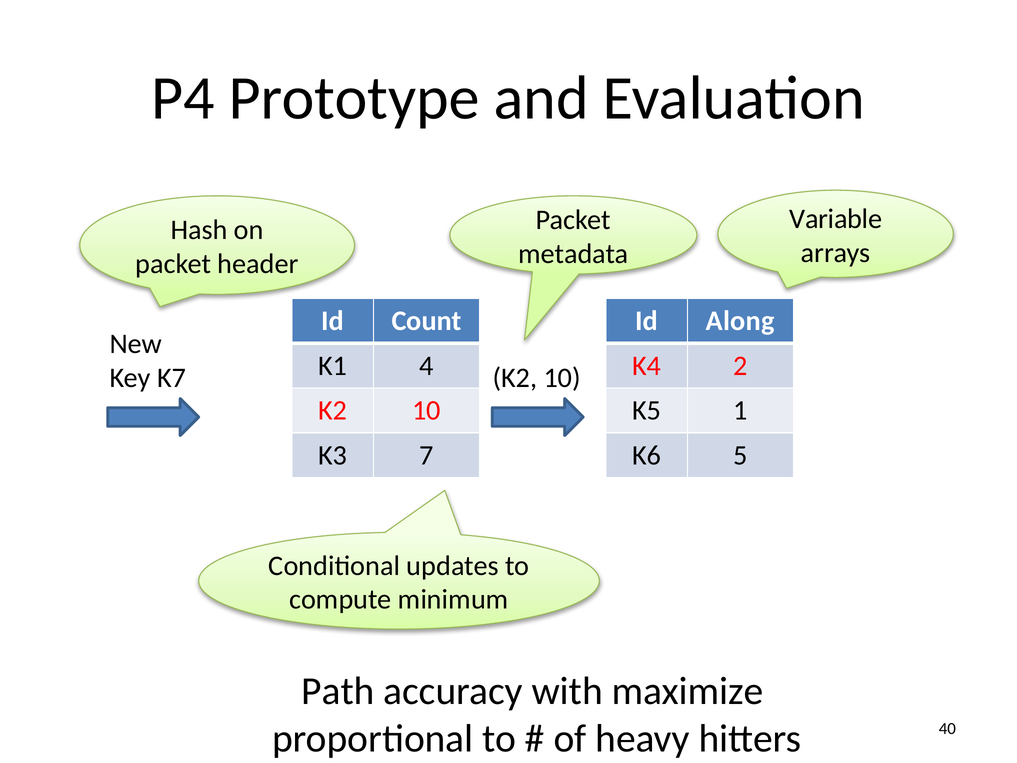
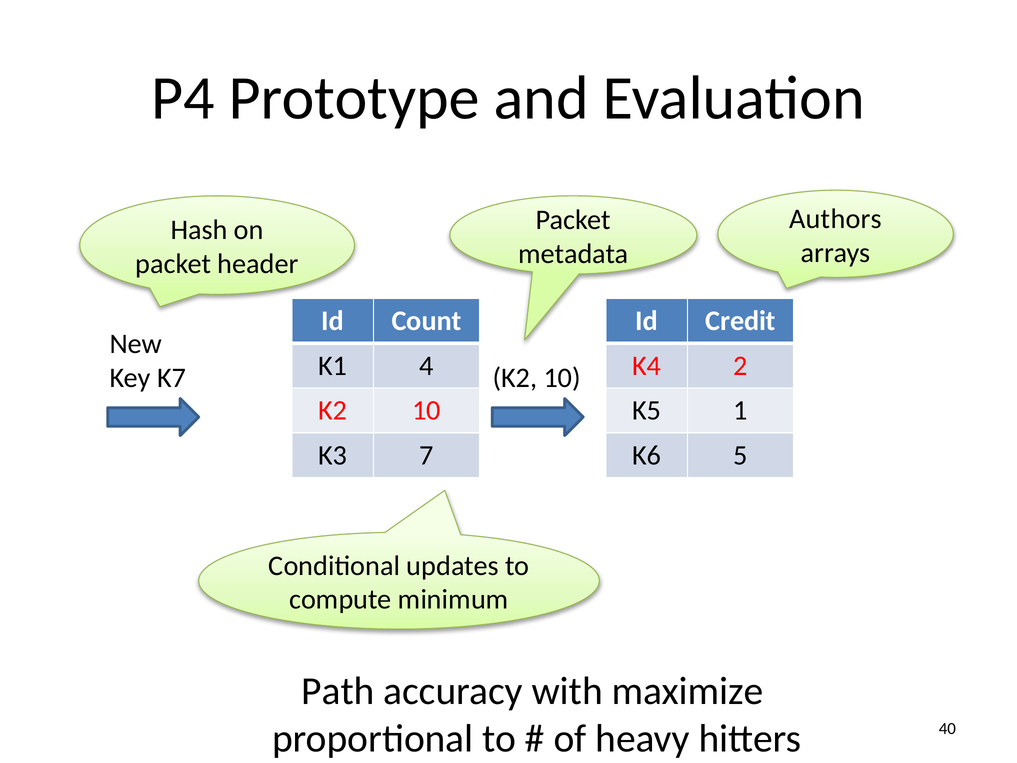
Variable: Variable -> Authors
Along: Along -> Credit
